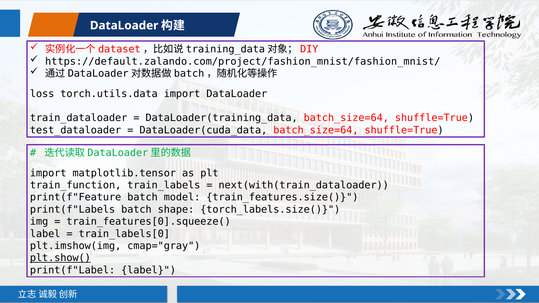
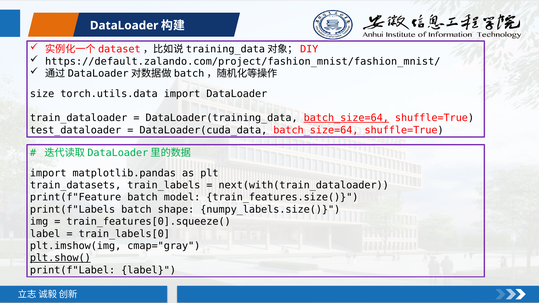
loss: loss -> size
batch_size=64 at (346, 118) underline: none -> present
matplotlib.tensor: matplotlib.tensor -> matplotlib.pandas
train_function: train_function -> train_datasets
torch_labels.size(: torch_labels.size( -> numpy_labels.size(
